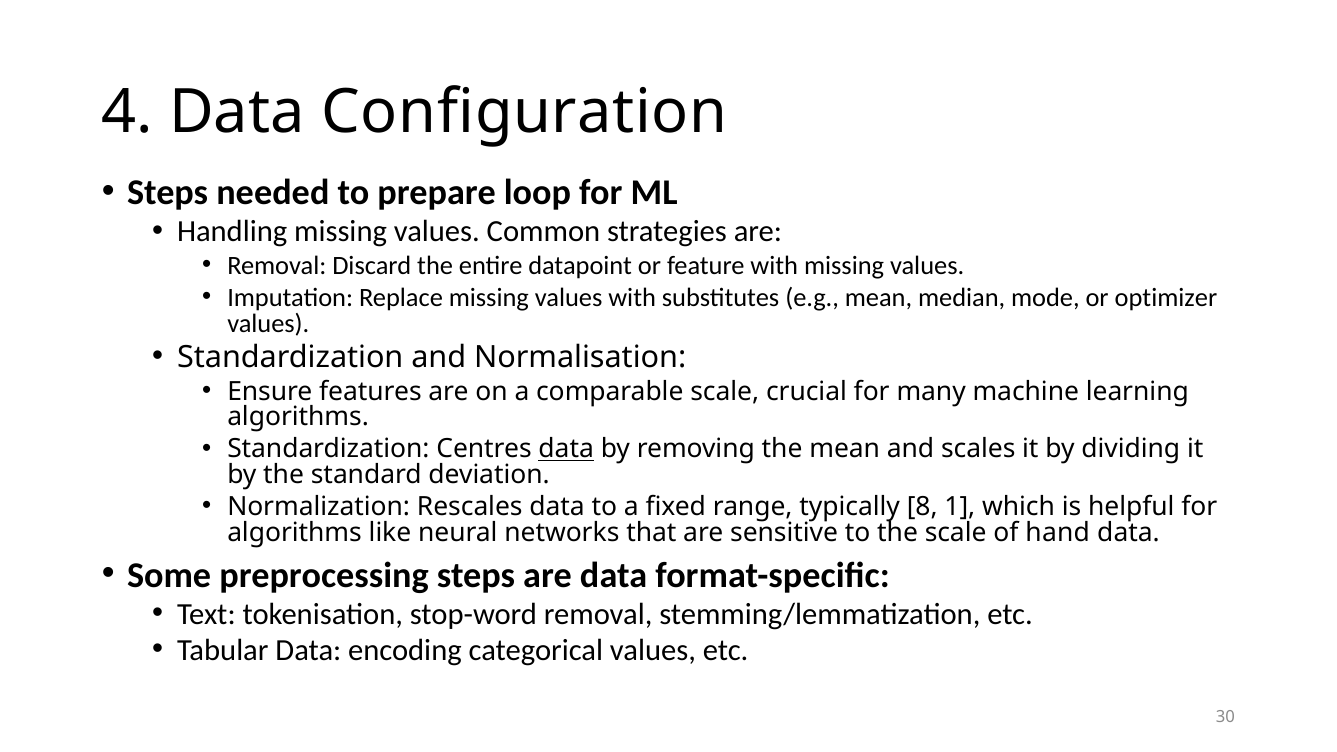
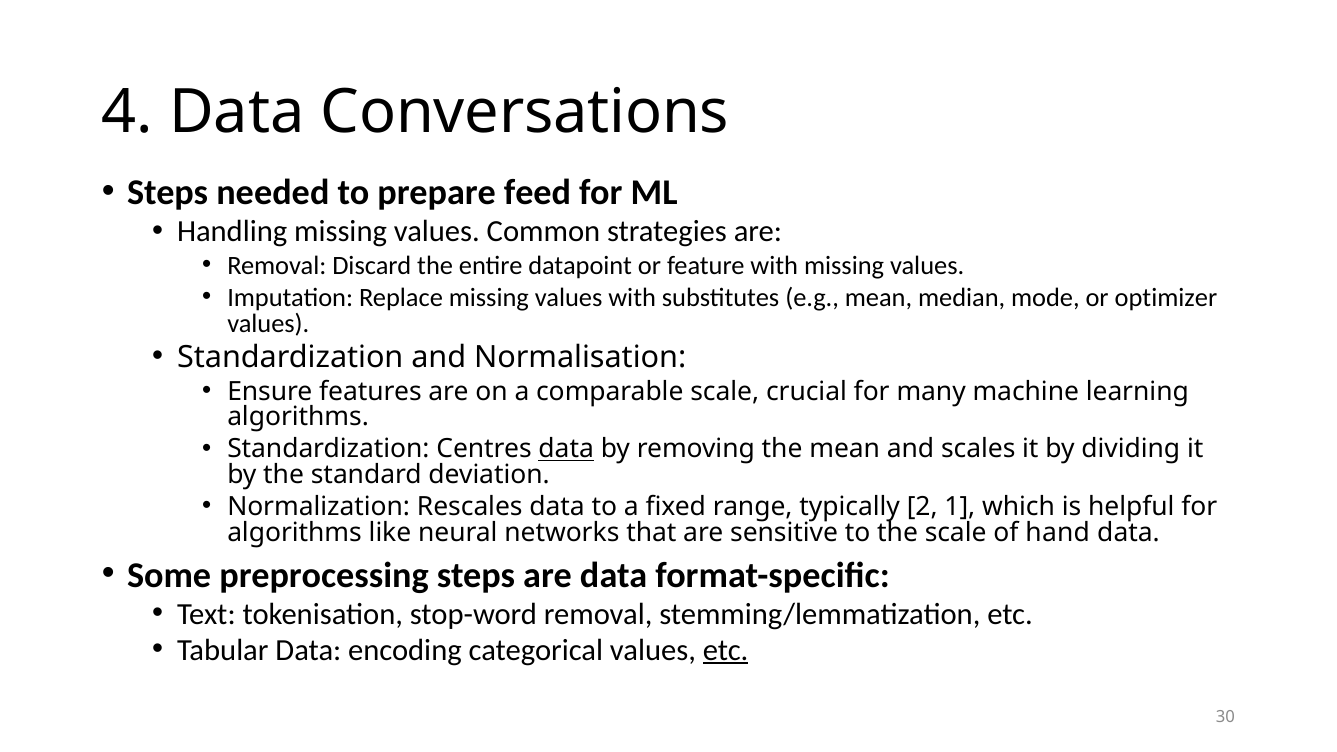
Configuration: Configuration -> Conversations
loop: loop -> feed
8: 8 -> 2
etc at (726, 650) underline: none -> present
